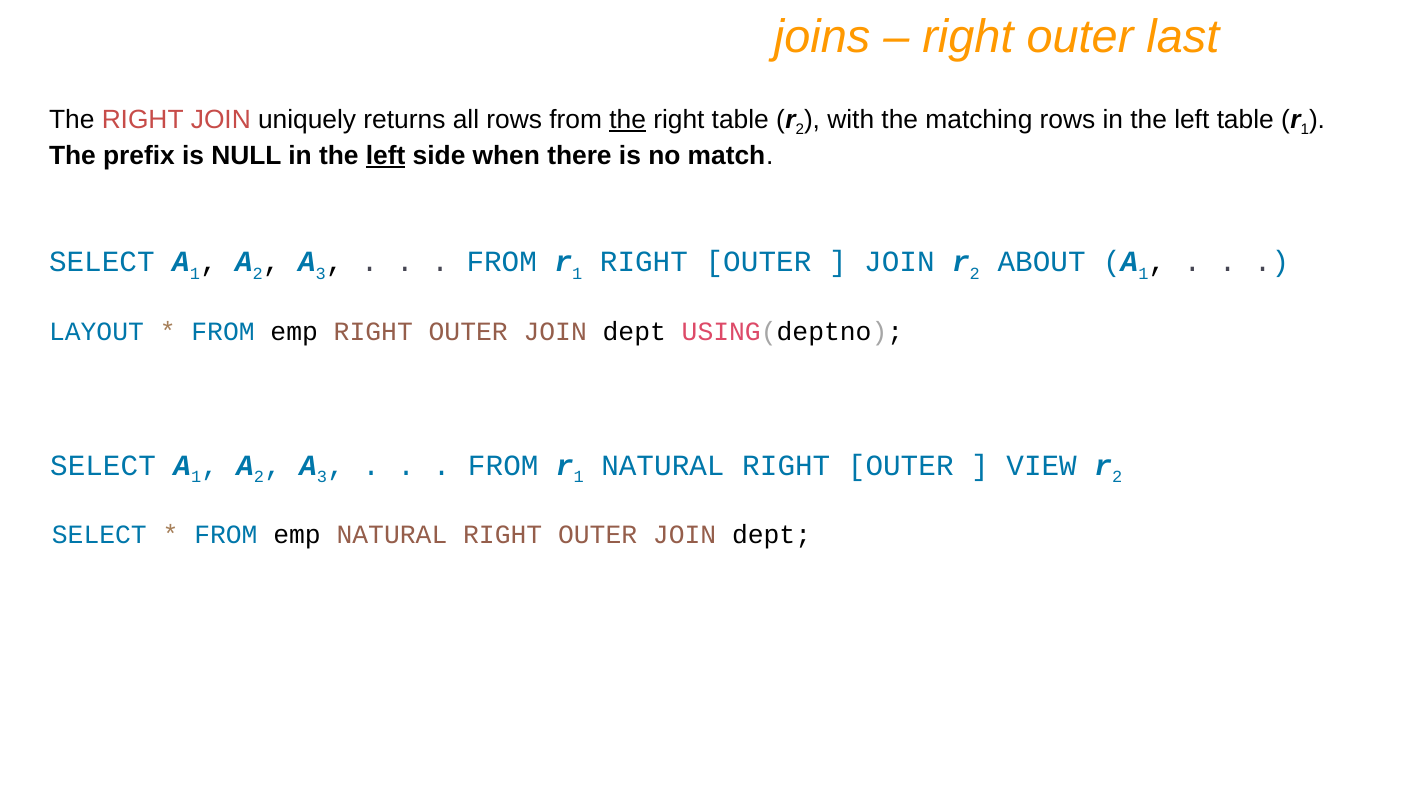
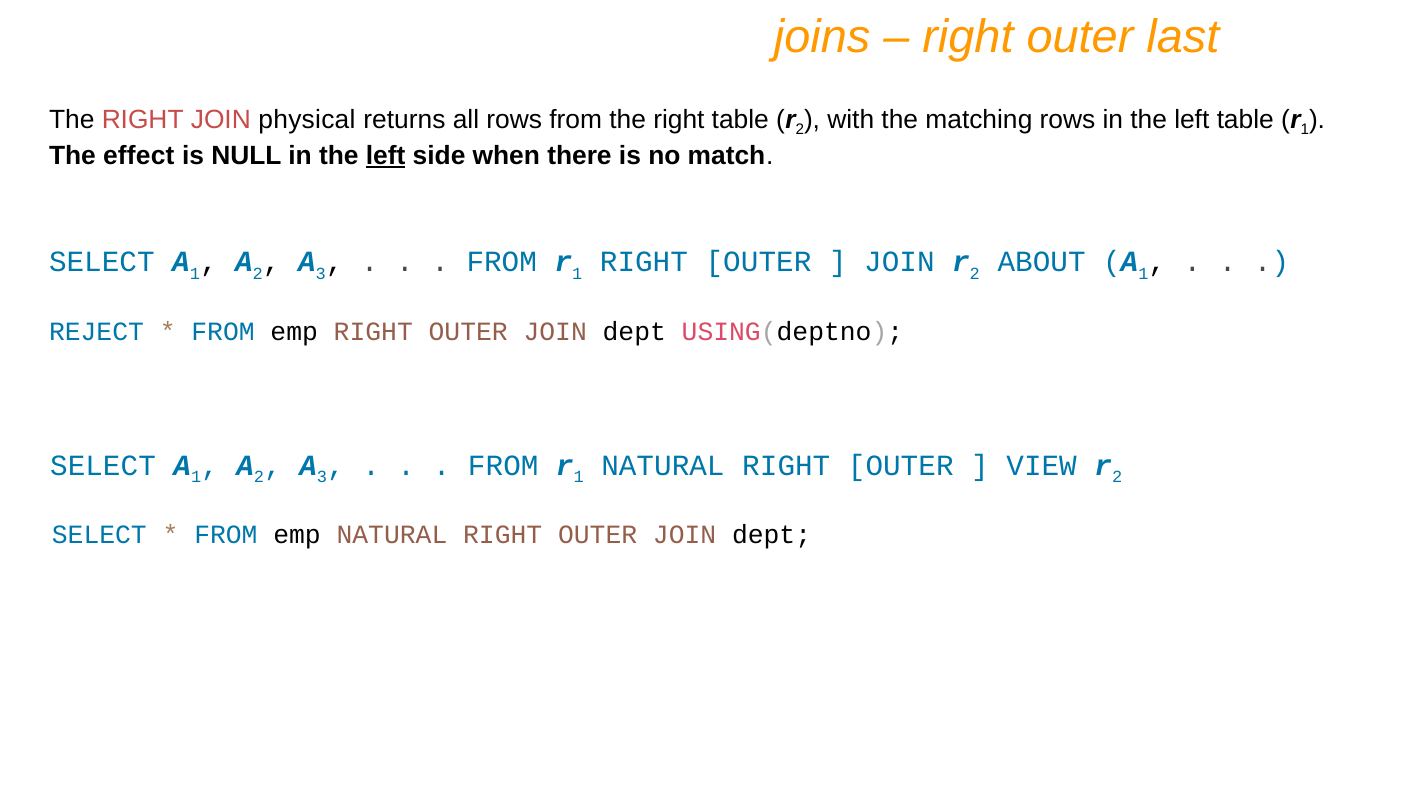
uniquely: uniquely -> physical
the at (628, 119) underline: present -> none
prefix: prefix -> effect
LAYOUT: LAYOUT -> REJECT
